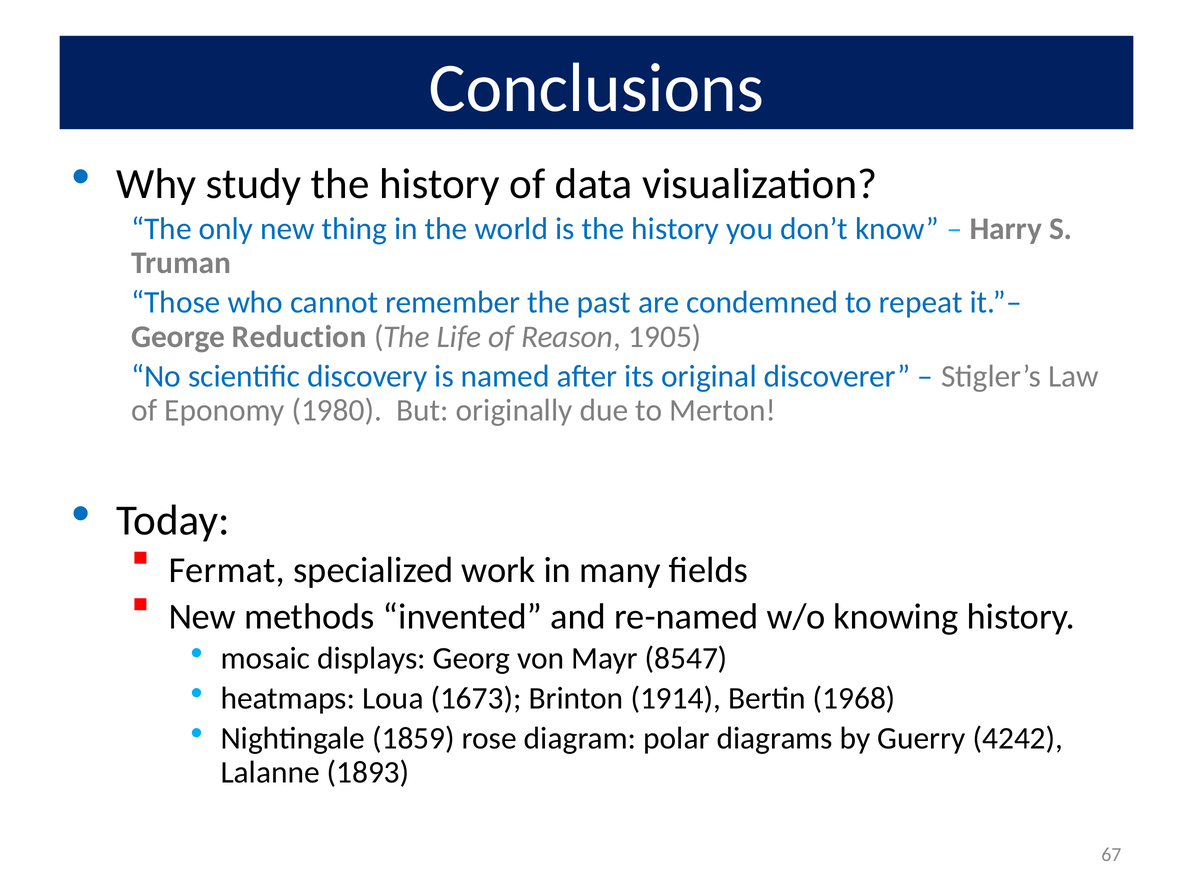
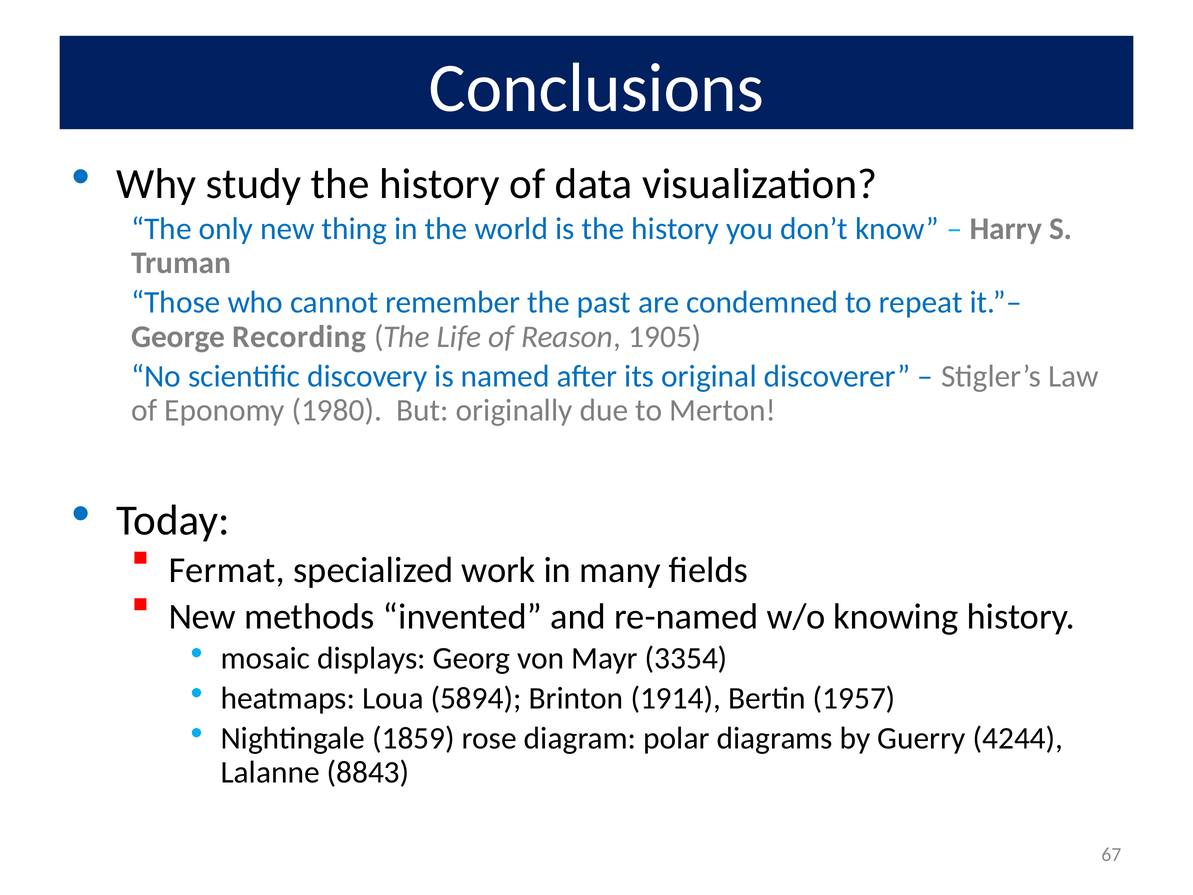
Reduction: Reduction -> Recording
8547: 8547 -> 3354
1673: 1673 -> 5894
1968: 1968 -> 1957
4242: 4242 -> 4244
1893: 1893 -> 8843
